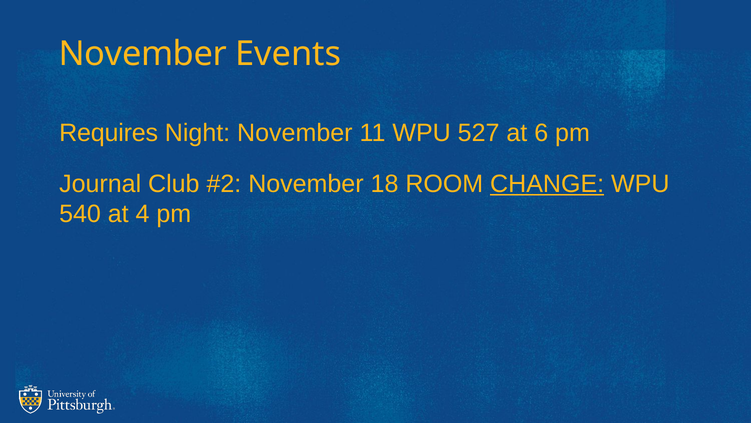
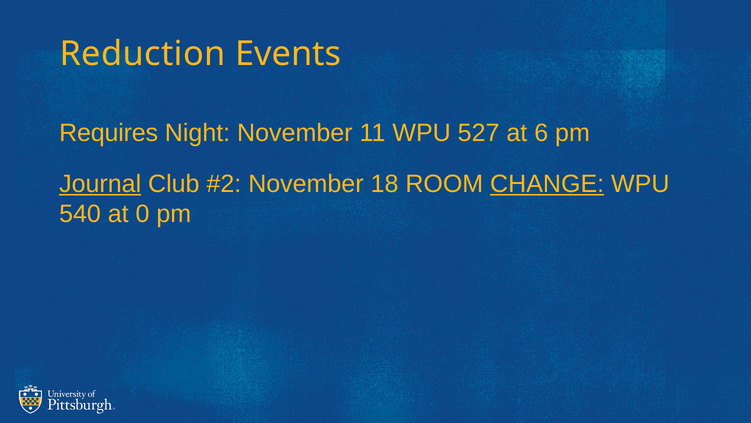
November at (143, 54): November -> Reduction
Journal underline: none -> present
4: 4 -> 0
